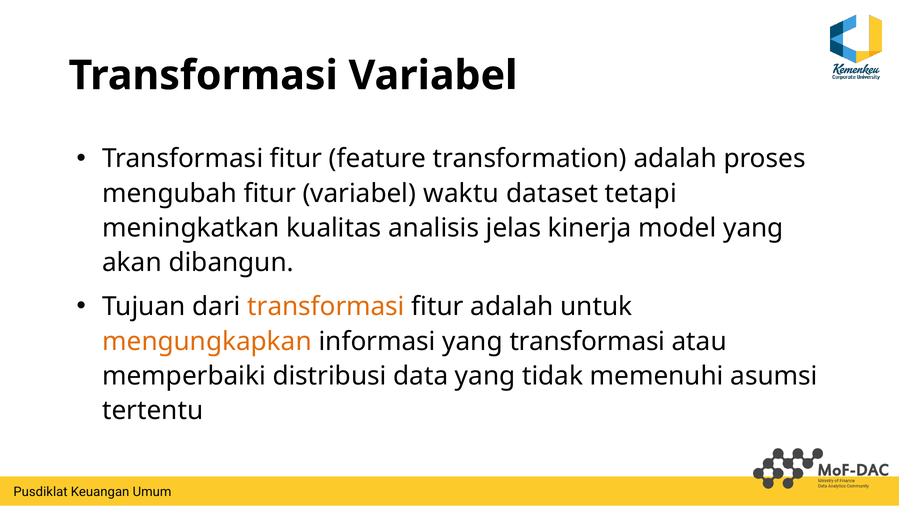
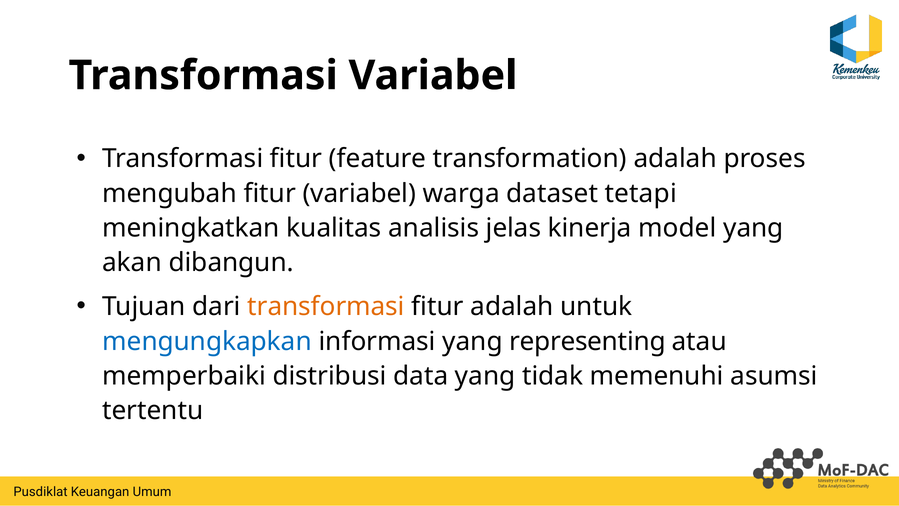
waktu: waktu -> warga
mengungkapkan colour: orange -> blue
yang transformasi: transformasi -> representing
